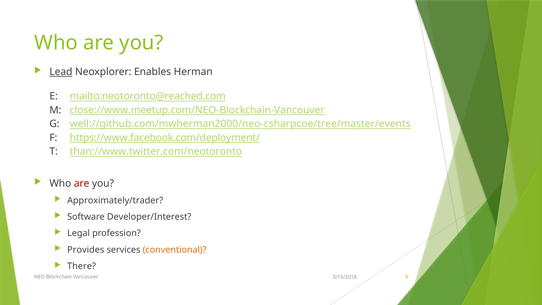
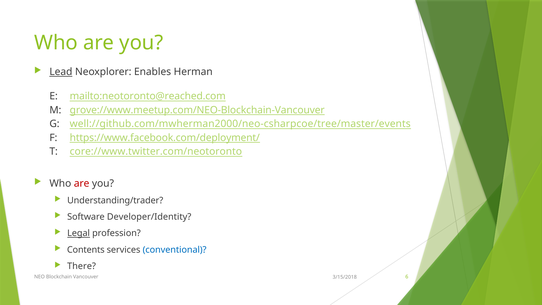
close://www.meetup.com/NEO-Blockchain-Vancouver: close://www.meetup.com/NEO-Blockchain-Vancouver -> grove://www.meetup.com/NEO-Blockchain-Vancouver
than://www.twitter.com/neotoronto: than://www.twitter.com/neotoronto -> core://www.twitter.com/neotoronto
Approximately/trader: Approximately/trader -> Understanding/trader
Developer/Interest: Developer/Interest -> Developer/Identity
Legal underline: none -> present
Provides: Provides -> Contents
conventional colour: orange -> blue
